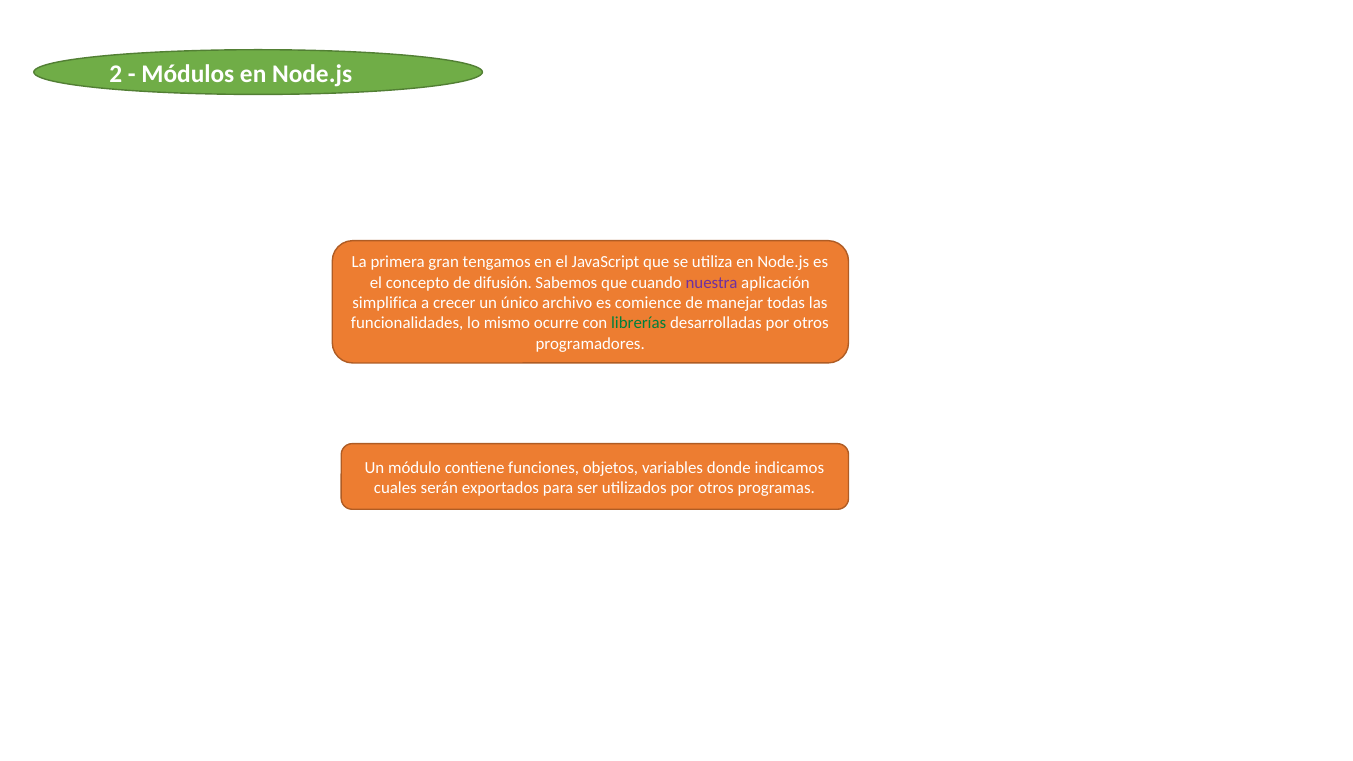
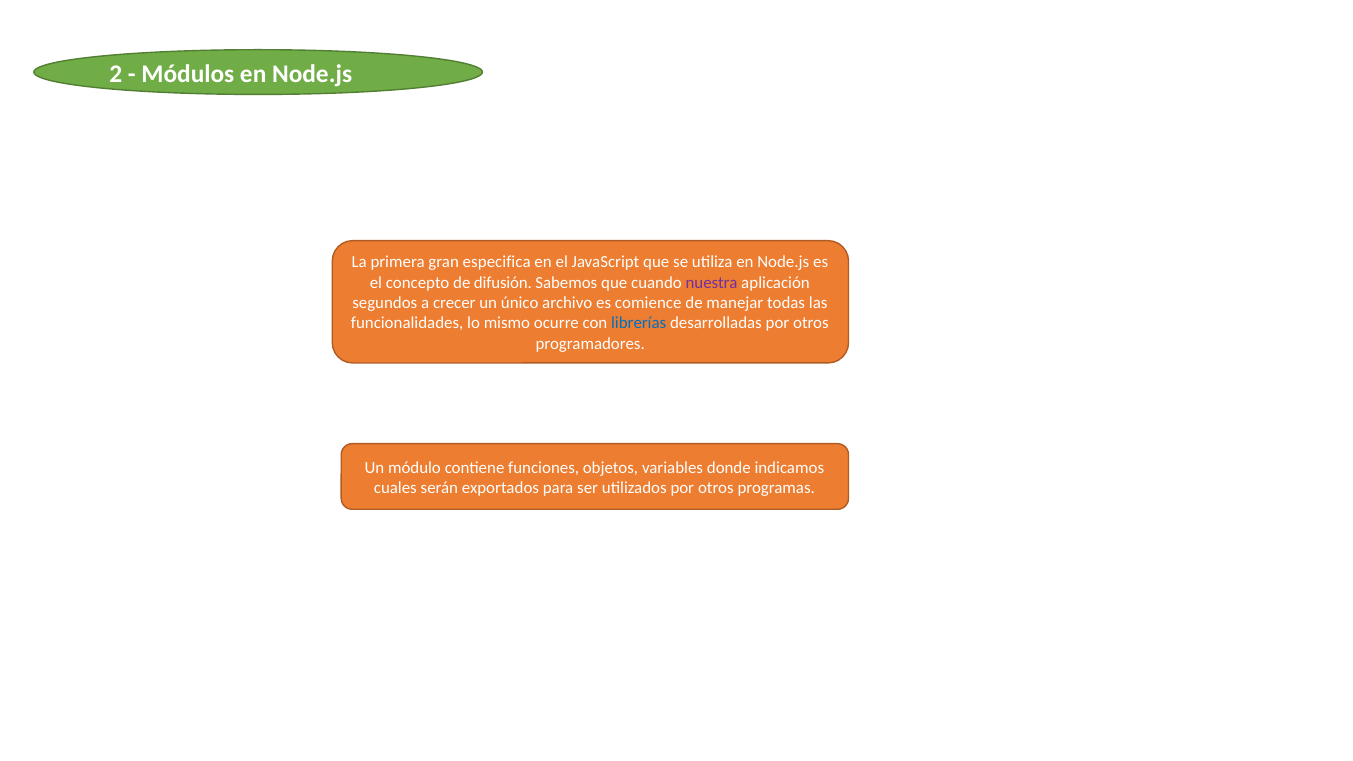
tengamos: tengamos -> especifica
simplifica: simplifica -> segundos
librerías colour: green -> blue
